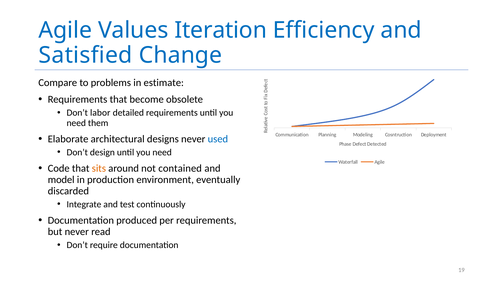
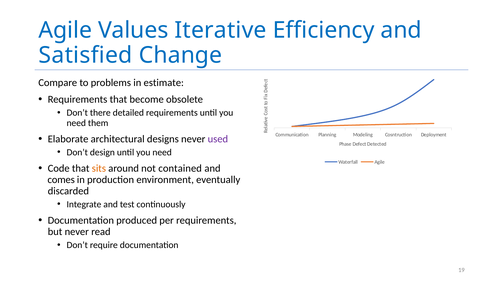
Iteration: Iteration -> Iterative
labor: labor -> there
used colour: blue -> purple
model: model -> comes
